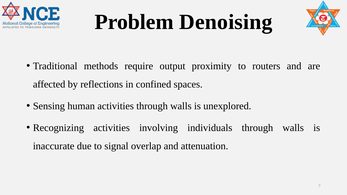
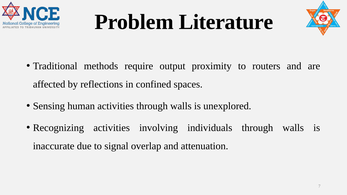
Denoising: Denoising -> Literature
